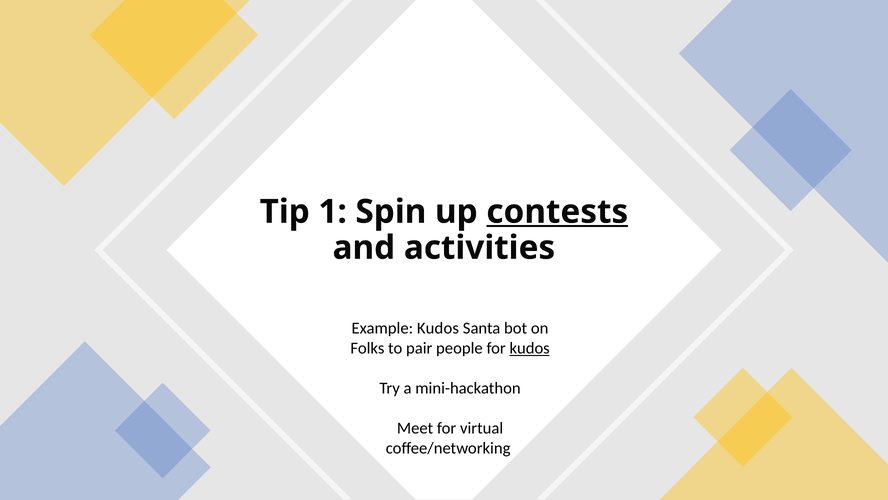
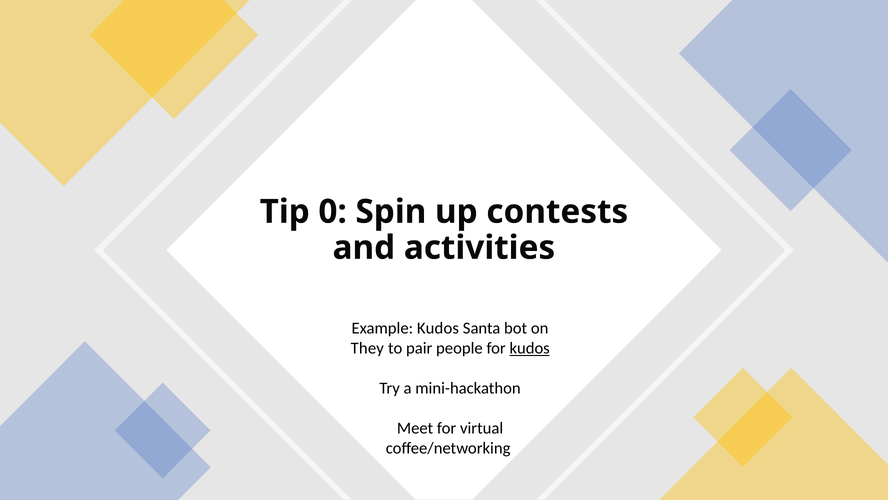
1: 1 -> 0
contests underline: present -> none
Folks: Folks -> They
